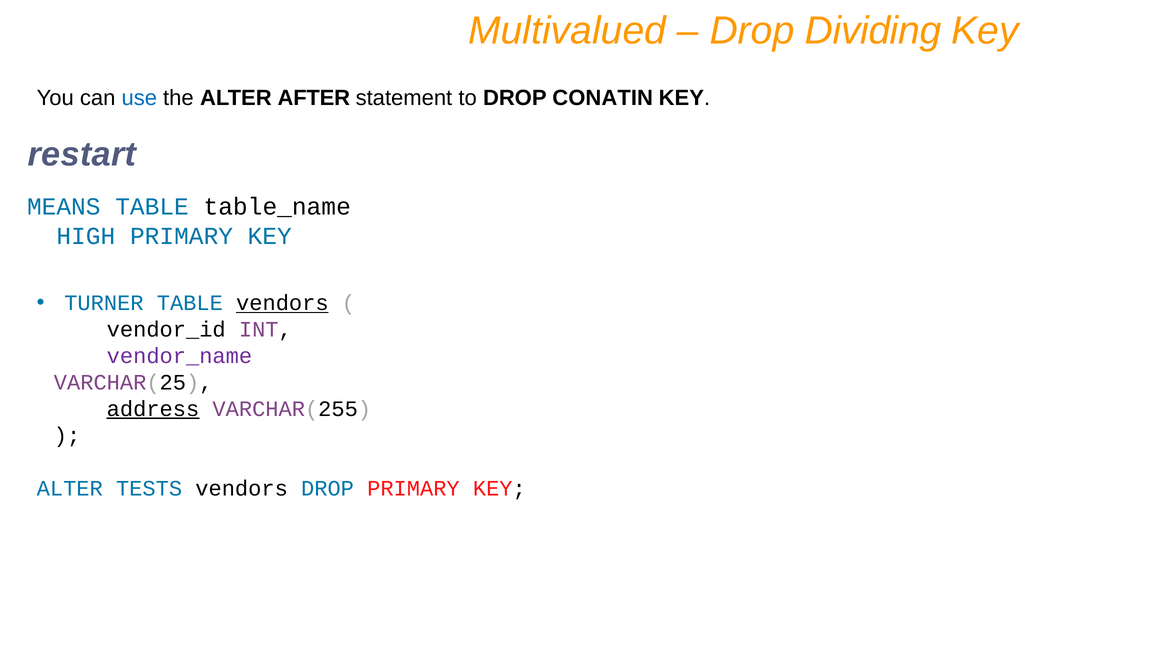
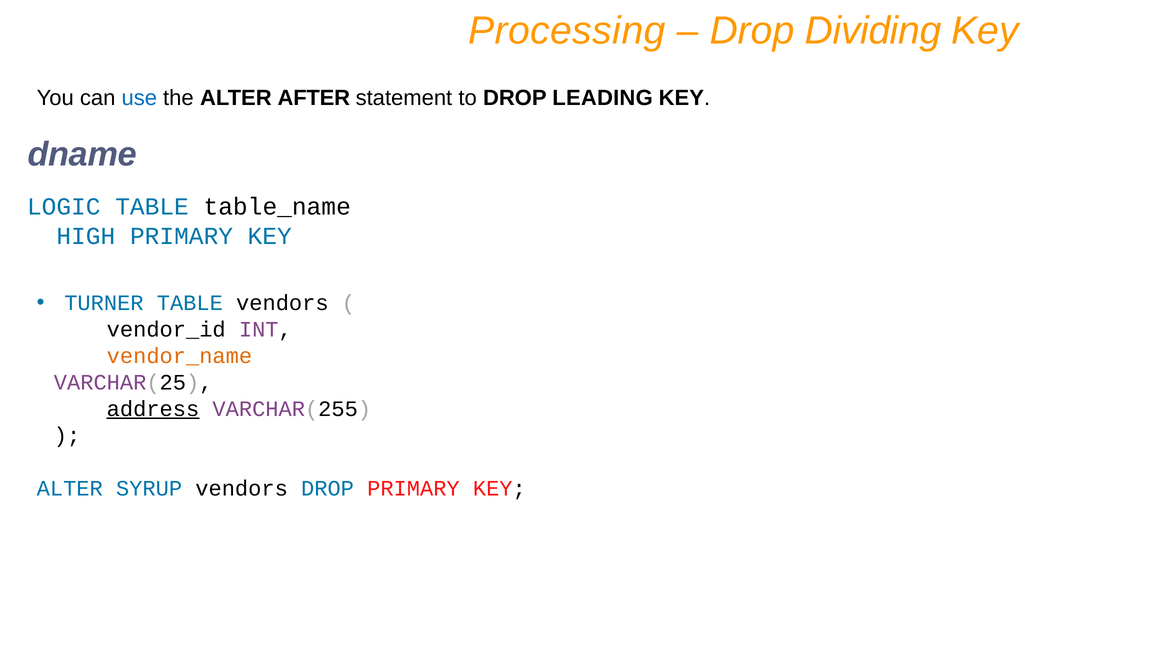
Multivalued: Multivalued -> Processing
CONATIN: CONATIN -> LEADING
restart: restart -> dname
MEANS: MEANS -> LOGIC
vendors at (282, 303) underline: present -> none
vendor_name colour: purple -> orange
TESTS: TESTS -> SYRUP
